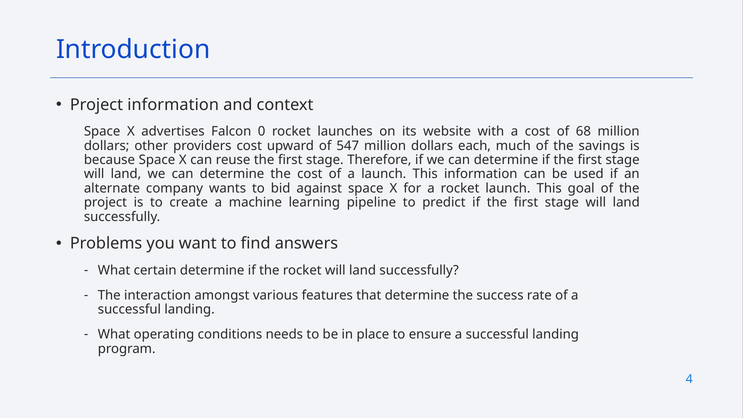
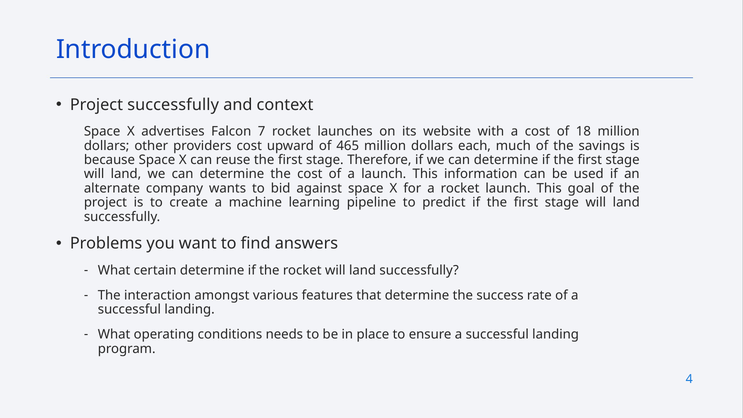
Project information: information -> successfully
0: 0 -> 7
68: 68 -> 18
547: 547 -> 465
